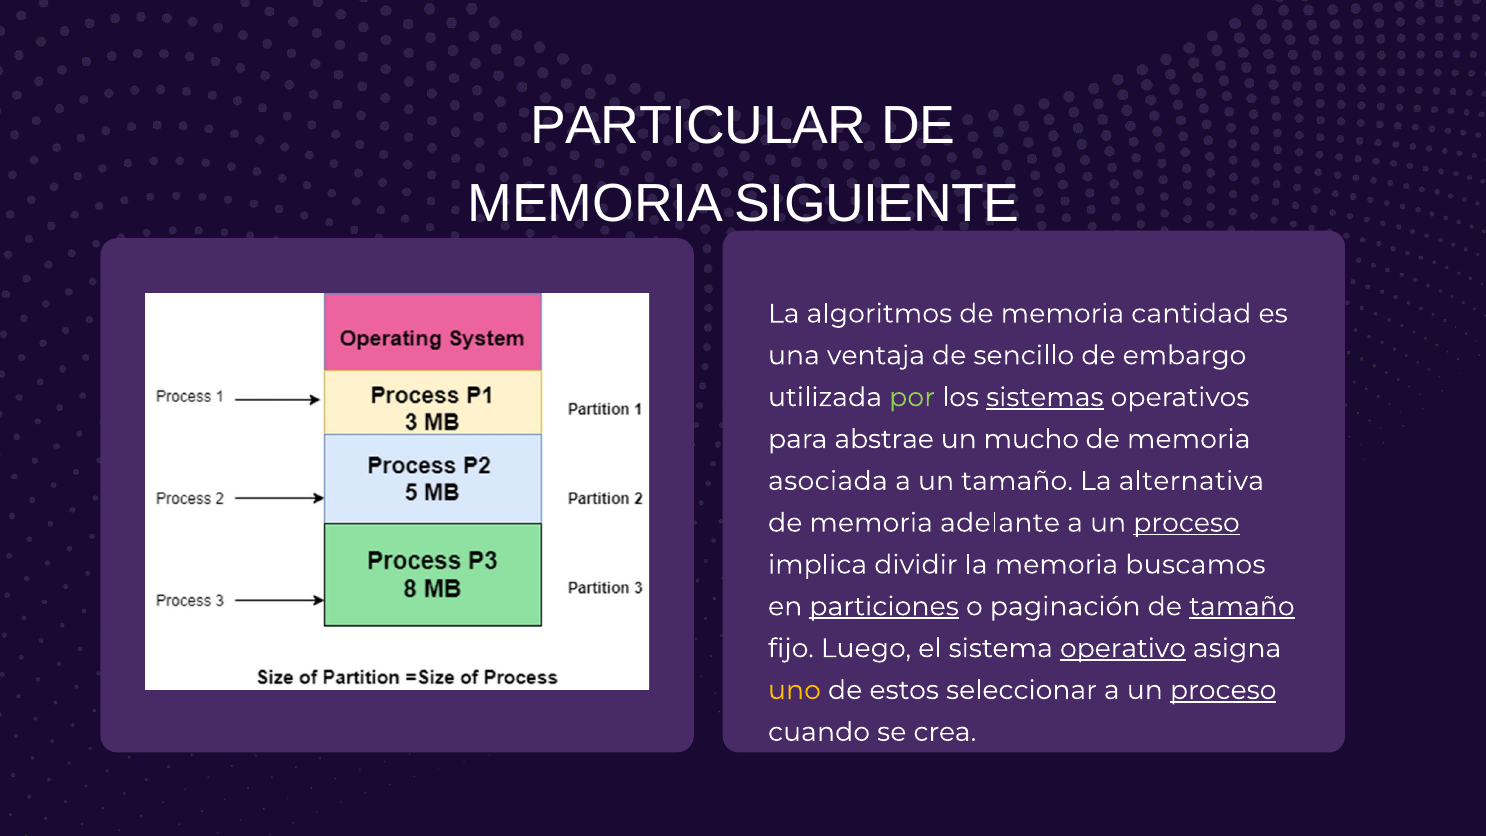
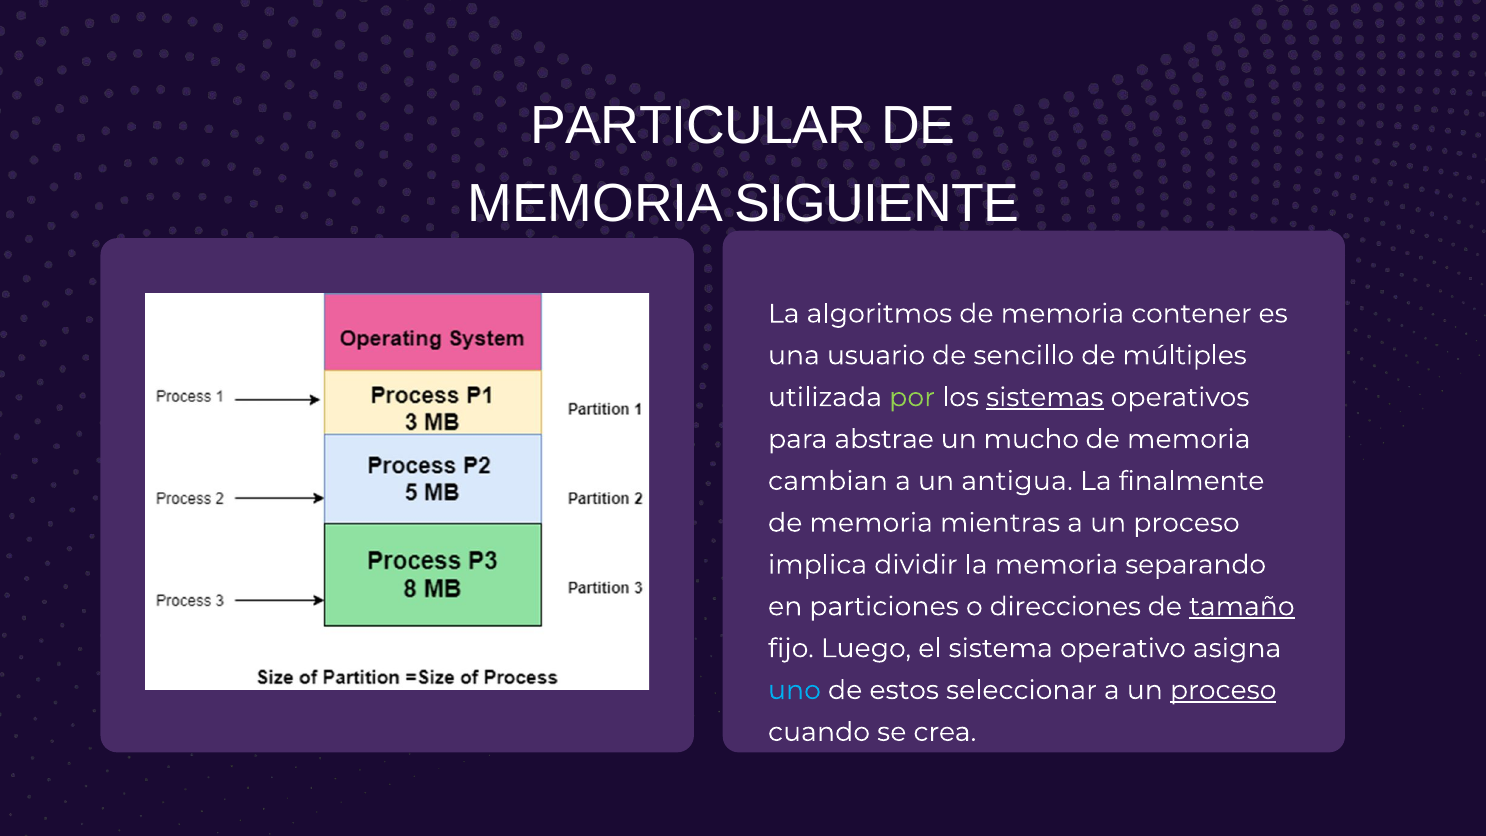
cantidad: cantidad -> contener
ventaja: ventaja -> usuario
embargo: embargo -> múltiples
asociada: asociada -> cambian
un tamaño: tamaño -> antigua
alternativa: alternativa -> finalmente
adelante: adelante -> mientras
proceso at (1187, 523) underline: present -> none
buscamos: buscamos -> separando
particiones underline: present -> none
paginación: paginación -> direcciones
operativo underline: present -> none
uno colour: yellow -> light blue
